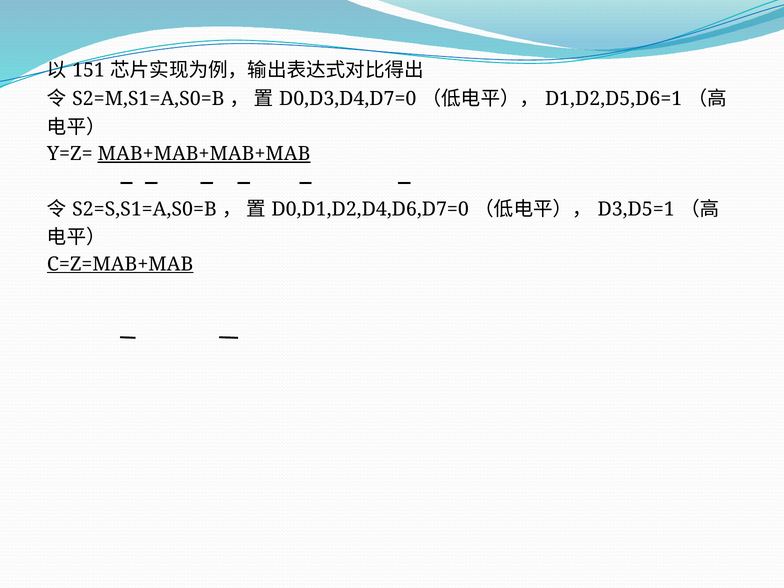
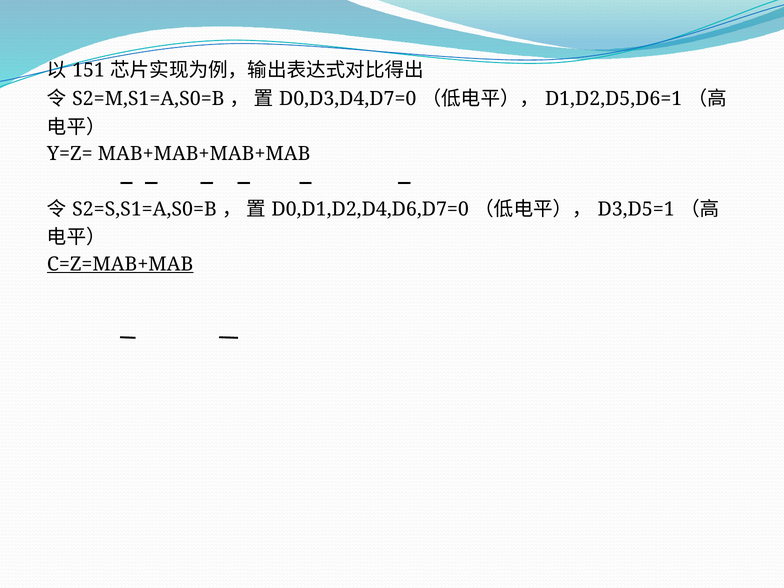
MAB+MAB+MAB+MAB underline: present -> none
